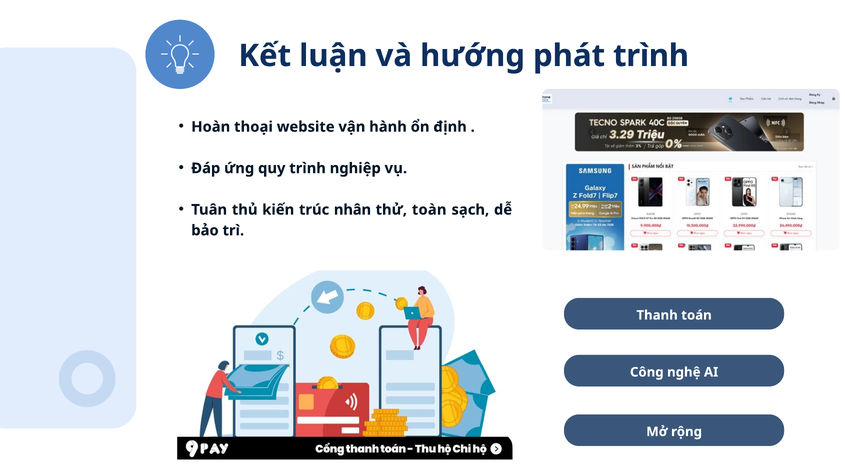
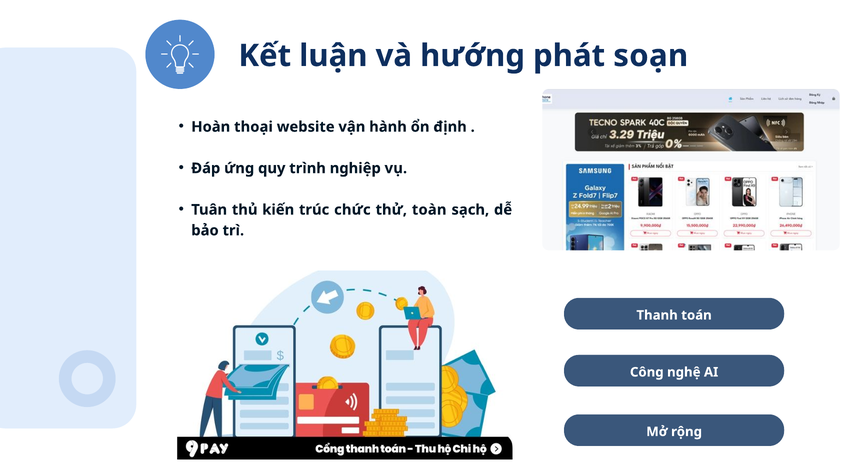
phát trình: trình -> soạn
nhân: nhân -> chức
